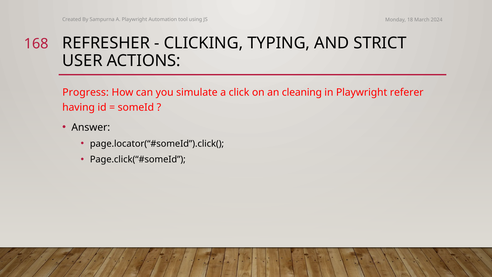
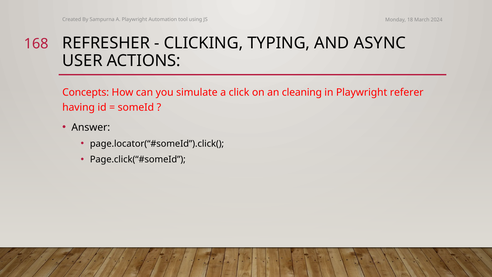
STRICT: STRICT -> ASYNC
Progress: Progress -> Concepts
